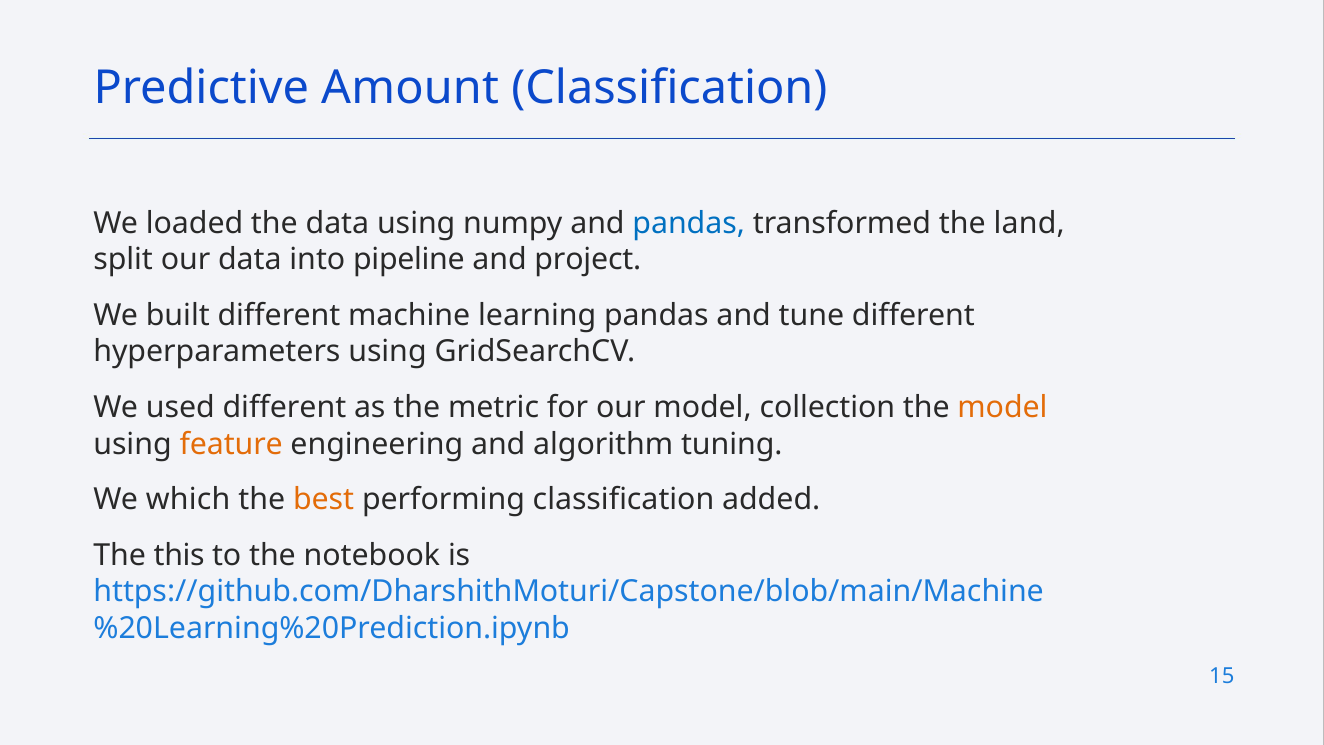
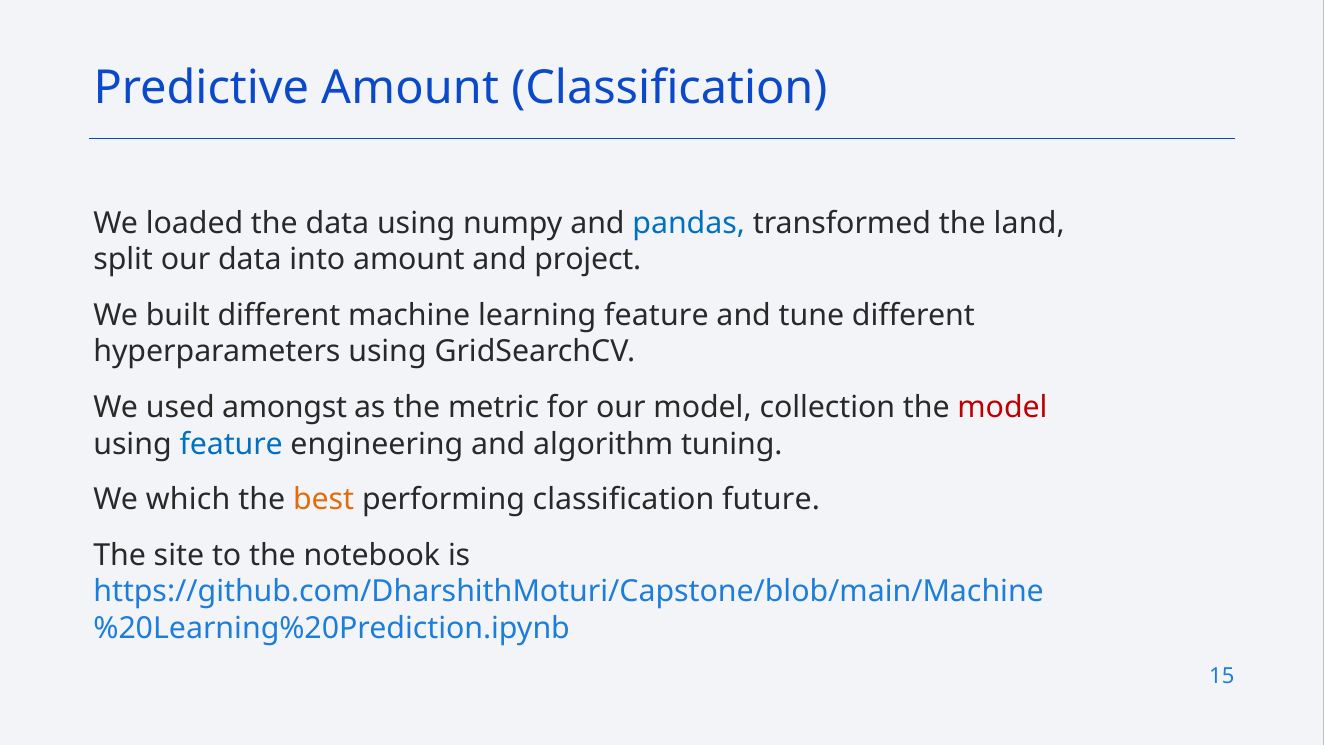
into pipeline: pipeline -> amount
learning pandas: pandas -> feature
used different: different -> amongst
model at (1002, 407) colour: orange -> red
feature at (231, 444) colour: orange -> blue
added: added -> future
this: this -> site
